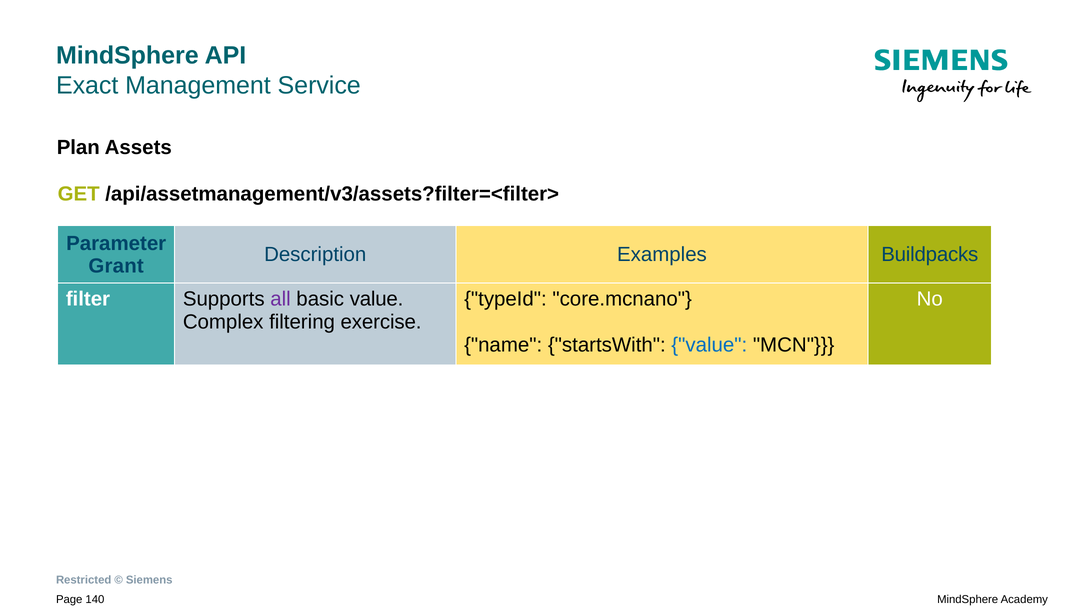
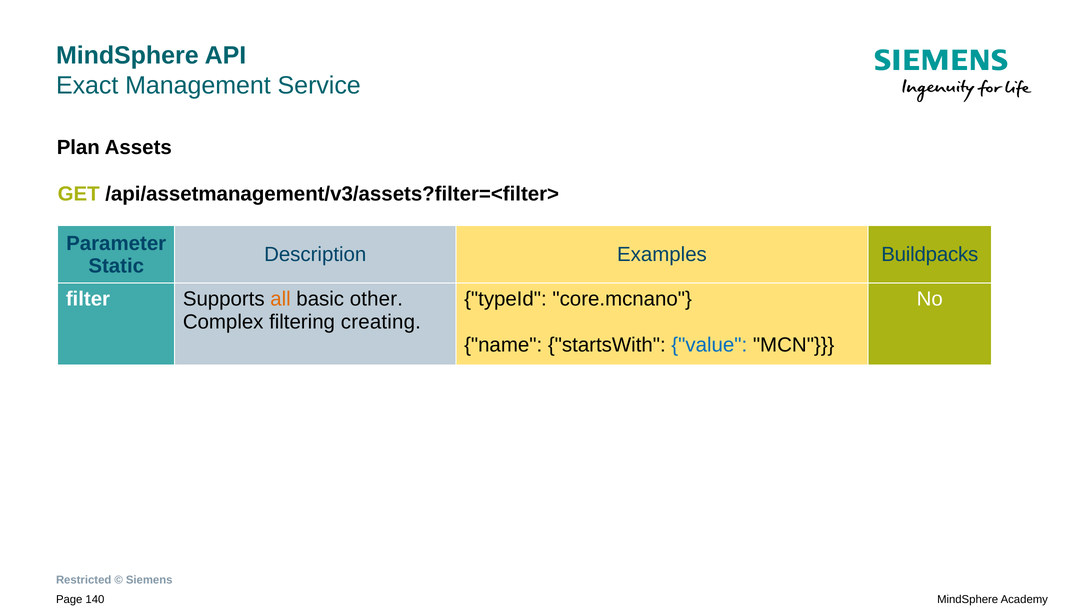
Grant: Grant -> Static
all colour: purple -> orange
basic value: value -> other
exercise: exercise -> creating
